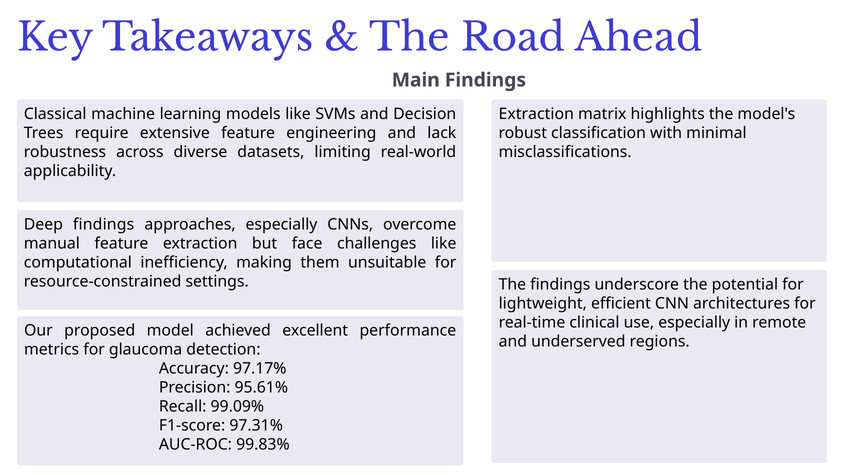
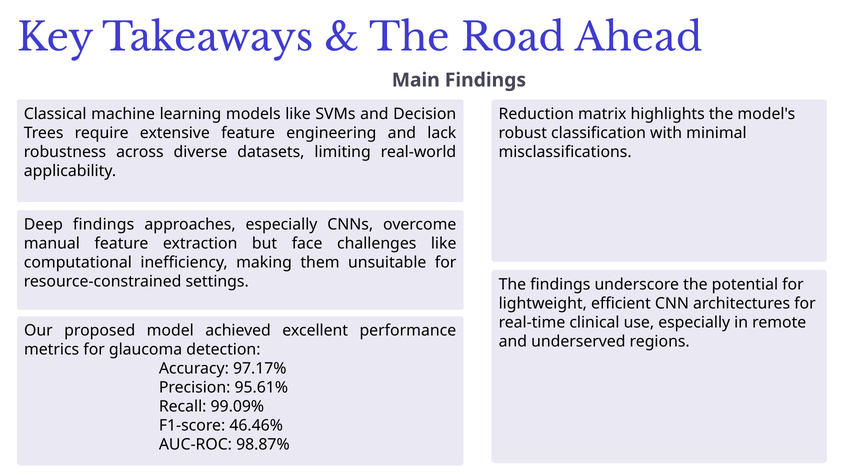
Extraction at (536, 114): Extraction -> Reduction
97.31%: 97.31% -> 46.46%
99.83%: 99.83% -> 98.87%
